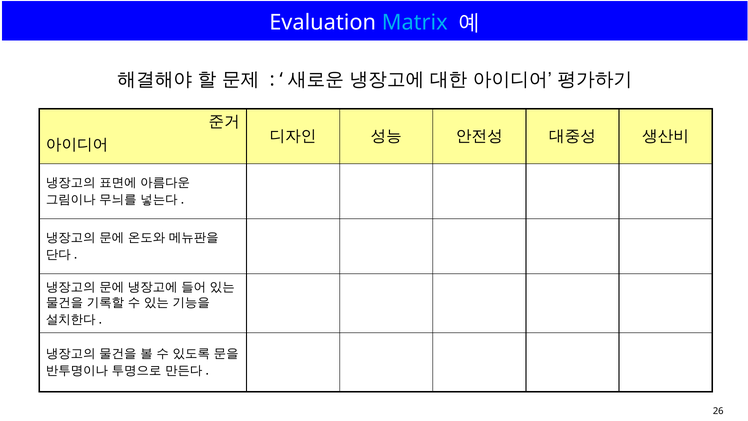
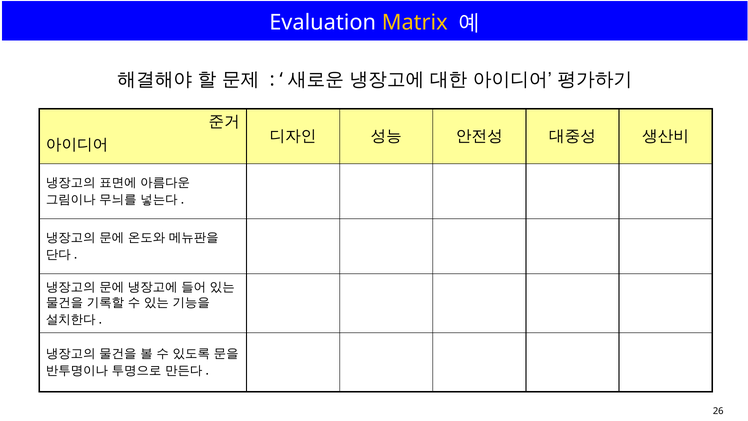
Matrix colour: light blue -> yellow
